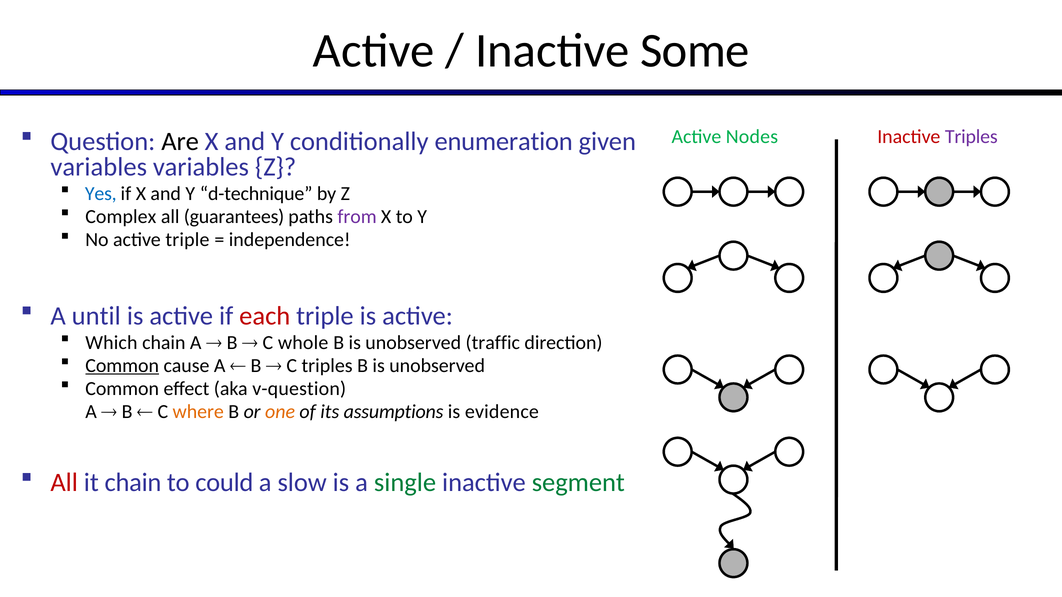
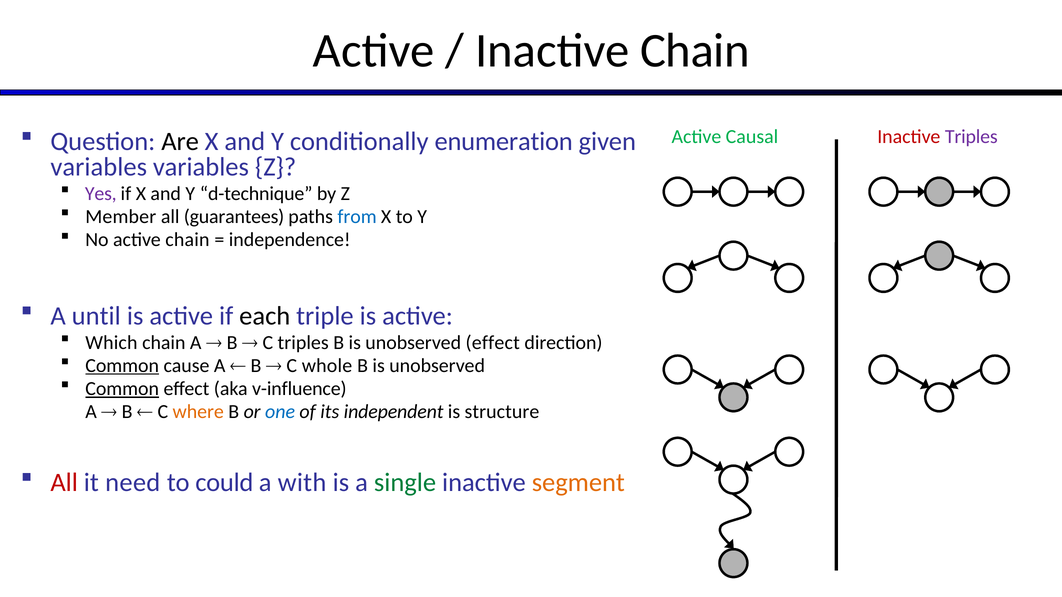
Inactive Some: Some -> Chain
Nodes: Nodes -> Causal
Yes colour: blue -> purple
Complex: Complex -> Member
from colour: purple -> blue
active triple: triple -> chain
each colour: red -> black
C whole: whole -> triples
unobserved traffic: traffic -> effect
C triples: triples -> whole
Common at (122, 389) underline: none -> present
v-question: v-question -> v-influence
one colour: orange -> blue
assumptions: assumptions -> independent
evidence: evidence -> structure
it chain: chain -> need
slow: slow -> with
segment colour: green -> orange
